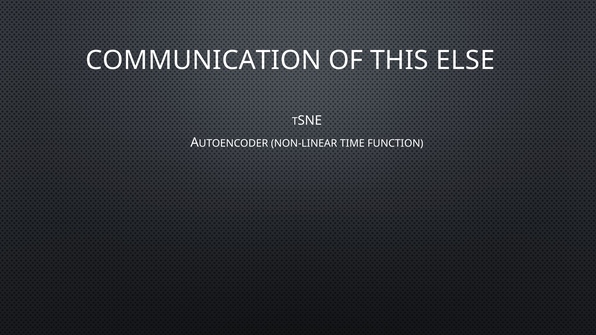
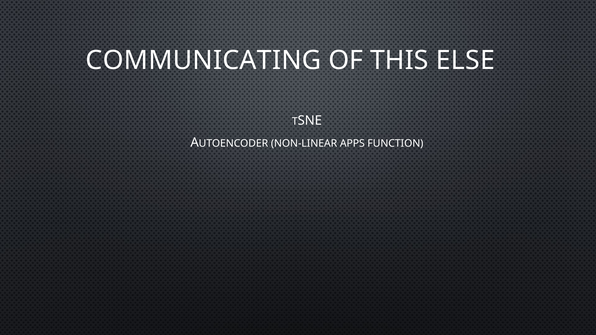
COMMUNICATION: COMMUNICATION -> COMMUNICATING
TIME: TIME -> APPS
